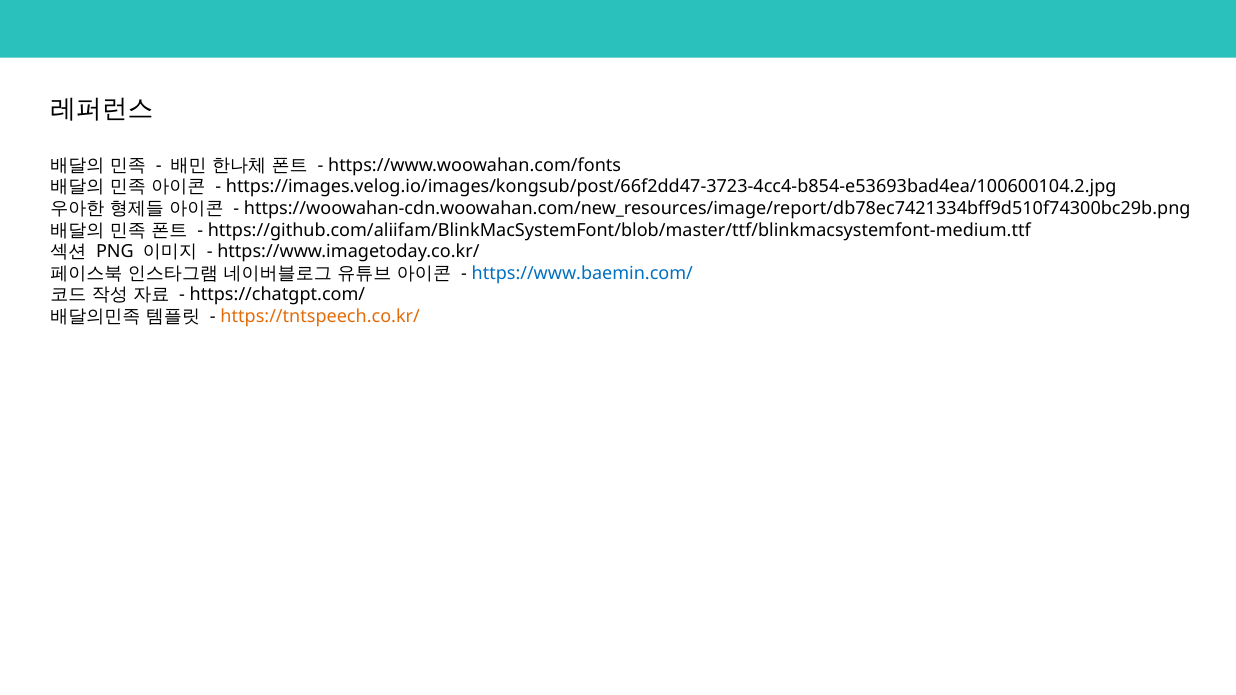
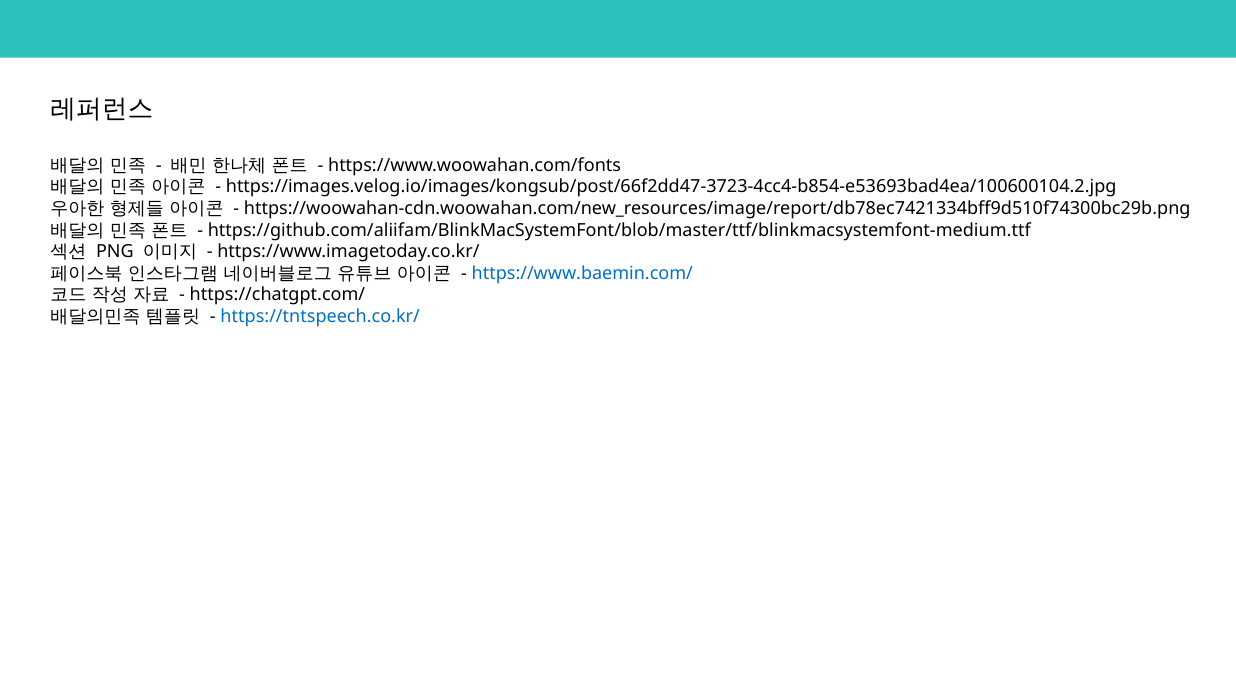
https://tntspeech.co.kr/ colour: orange -> blue
